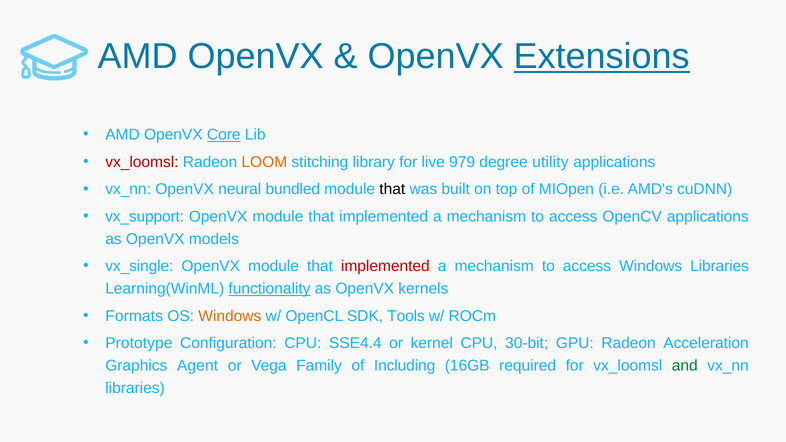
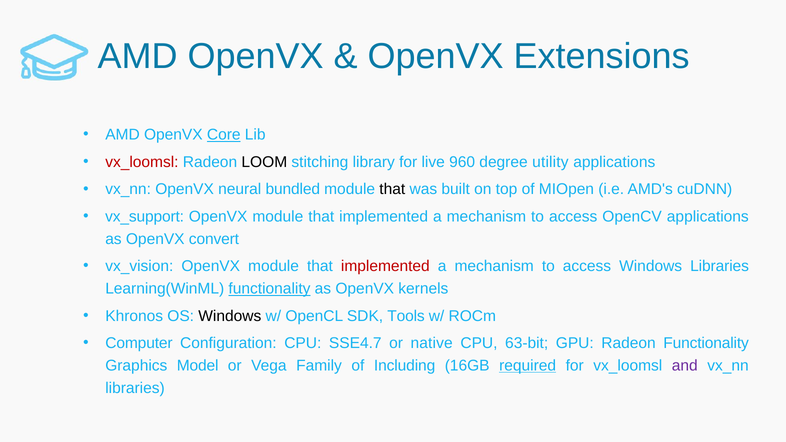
Extensions underline: present -> none
LOOM colour: orange -> black
979: 979 -> 960
models: models -> convert
vx_single: vx_single -> vx_vision
Formats: Formats -> Khronos
Windows at (230, 316) colour: orange -> black
Prototype: Prototype -> Computer
SSE4.4: SSE4.4 -> SSE4.7
kernel: kernel -> native
30-bit: 30-bit -> 63-bit
Radeon Acceleration: Acceleration -> Functionality
Agent: Agent -> Model
required underline: none -> present
and colour: green -> purple
